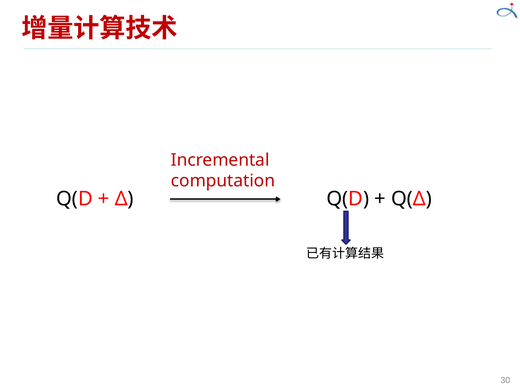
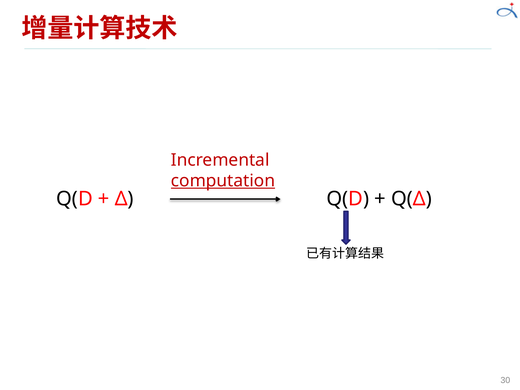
computation underline: none -> present
